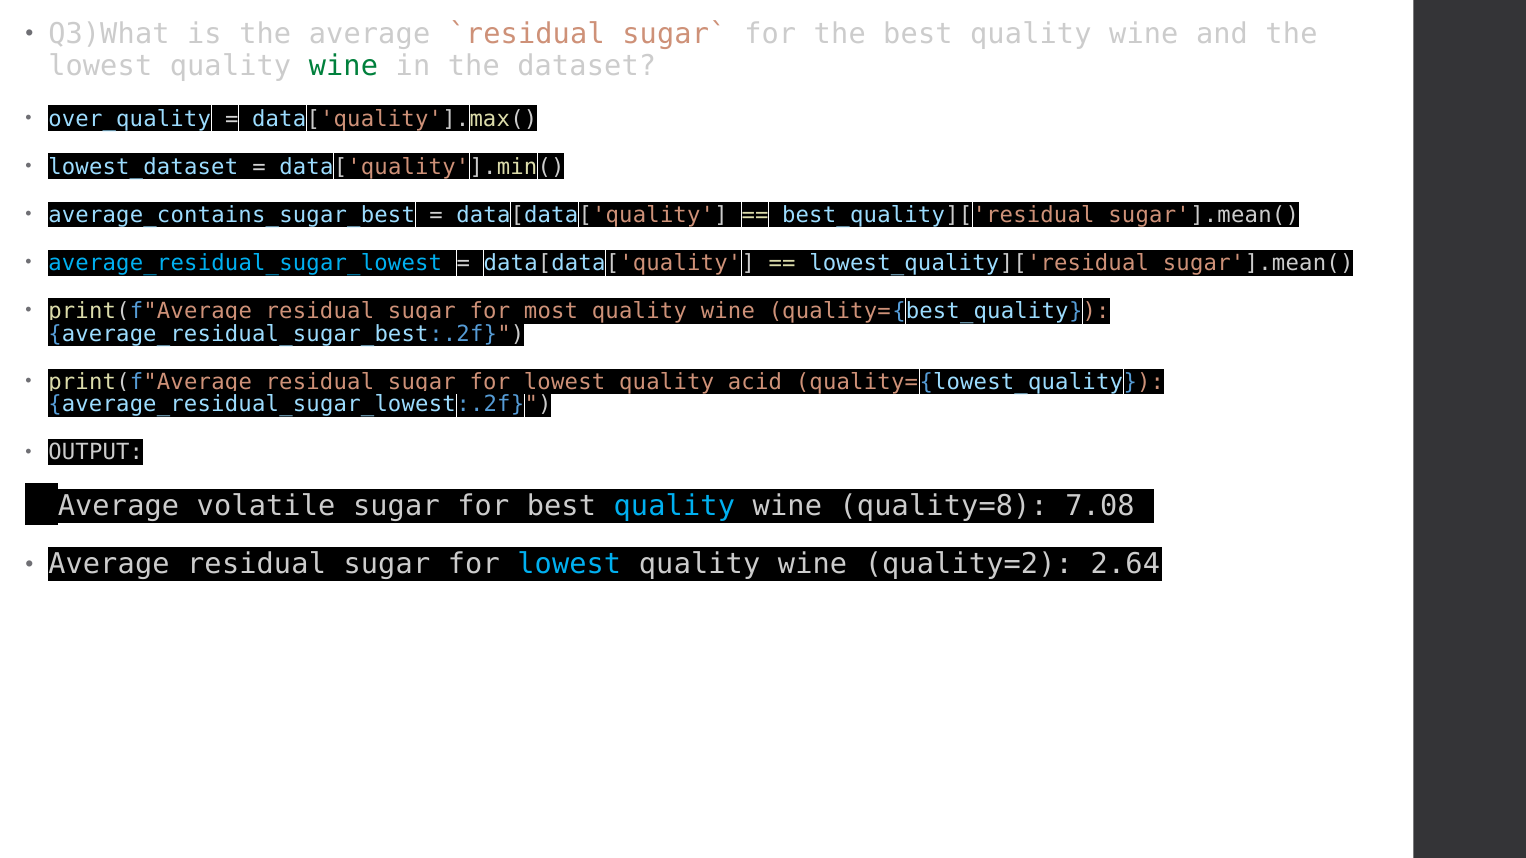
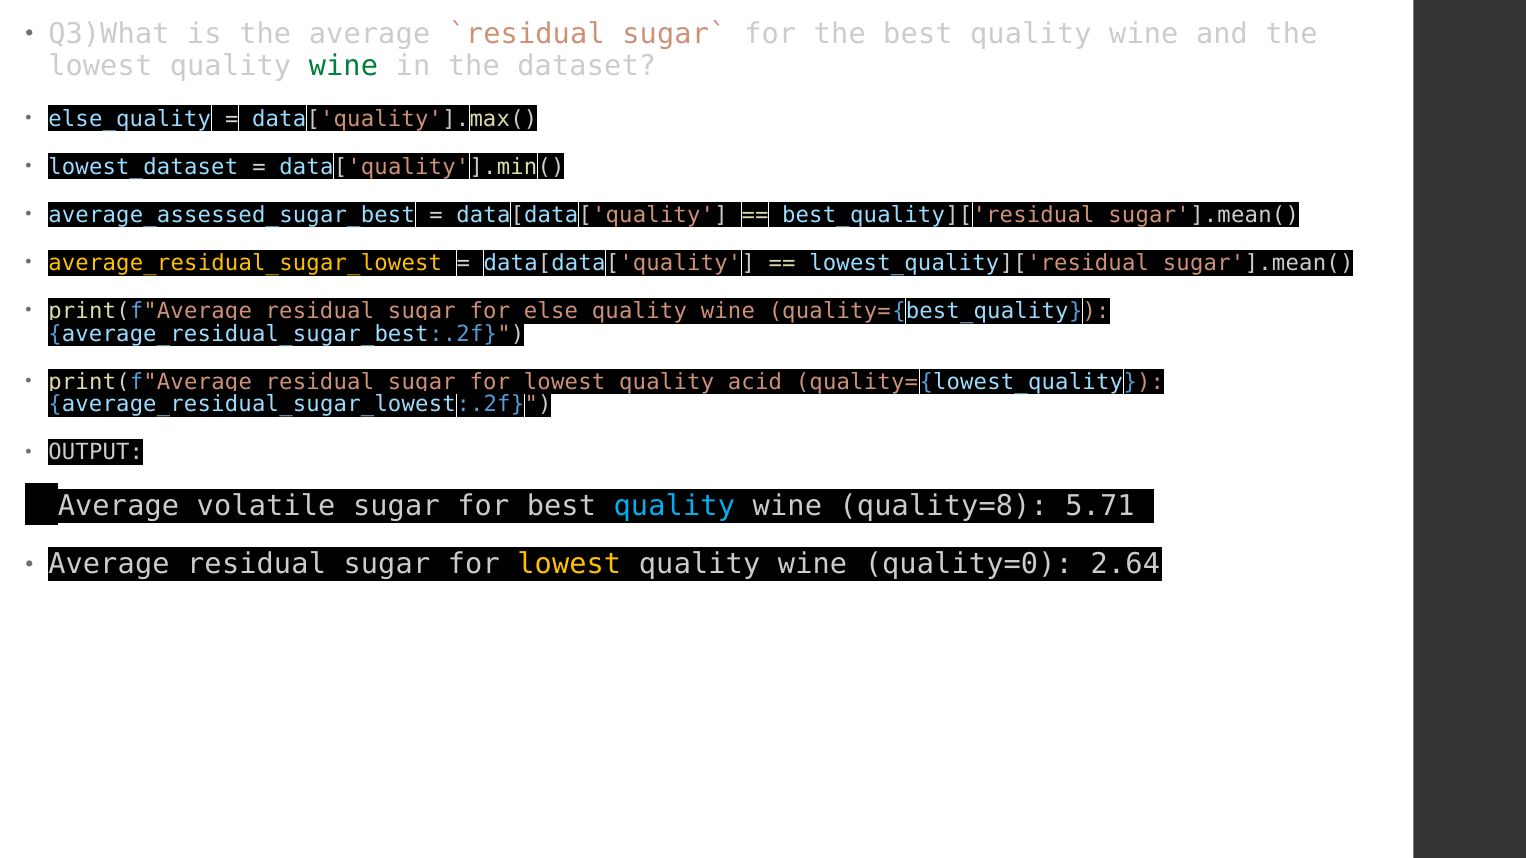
over_quality: over_quality -> else_quality
average_contains_sugar_best: average_contains_sugar_best -> average_assessed_sugar_best
average_residual_sugar_lowest colour: light blue -> yellow
most: most -> else
7.08: 7.08 -> 5.71
lowest at (569, 565) colour: light blue -> yellow
quality=2: quality=2 -> quality=0
